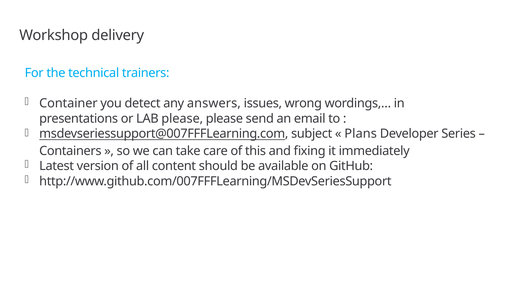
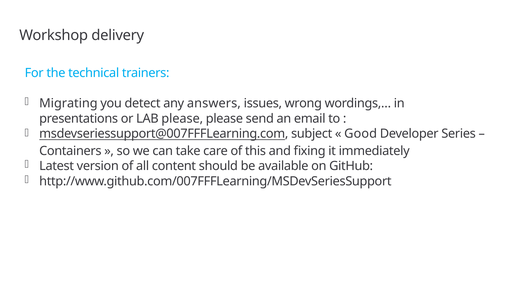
Container: Container -> Migrating
Plans: Plans -> Good
